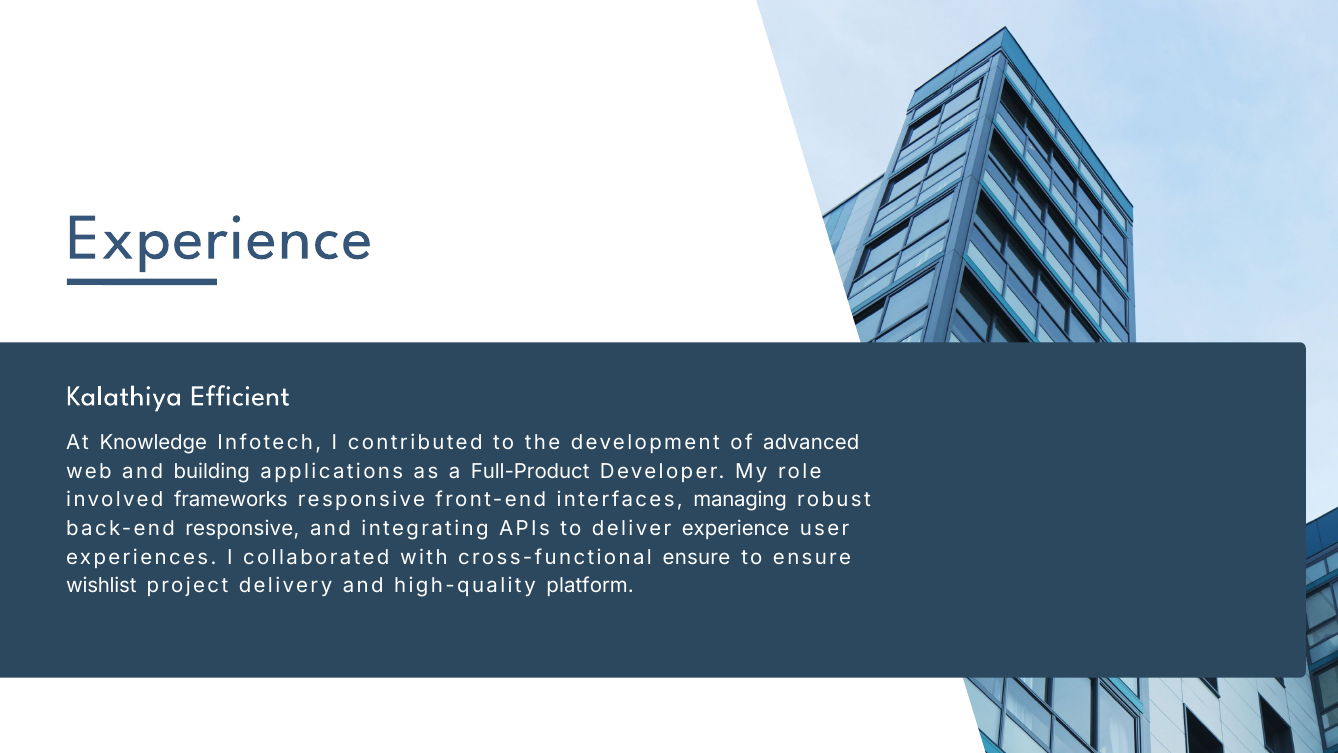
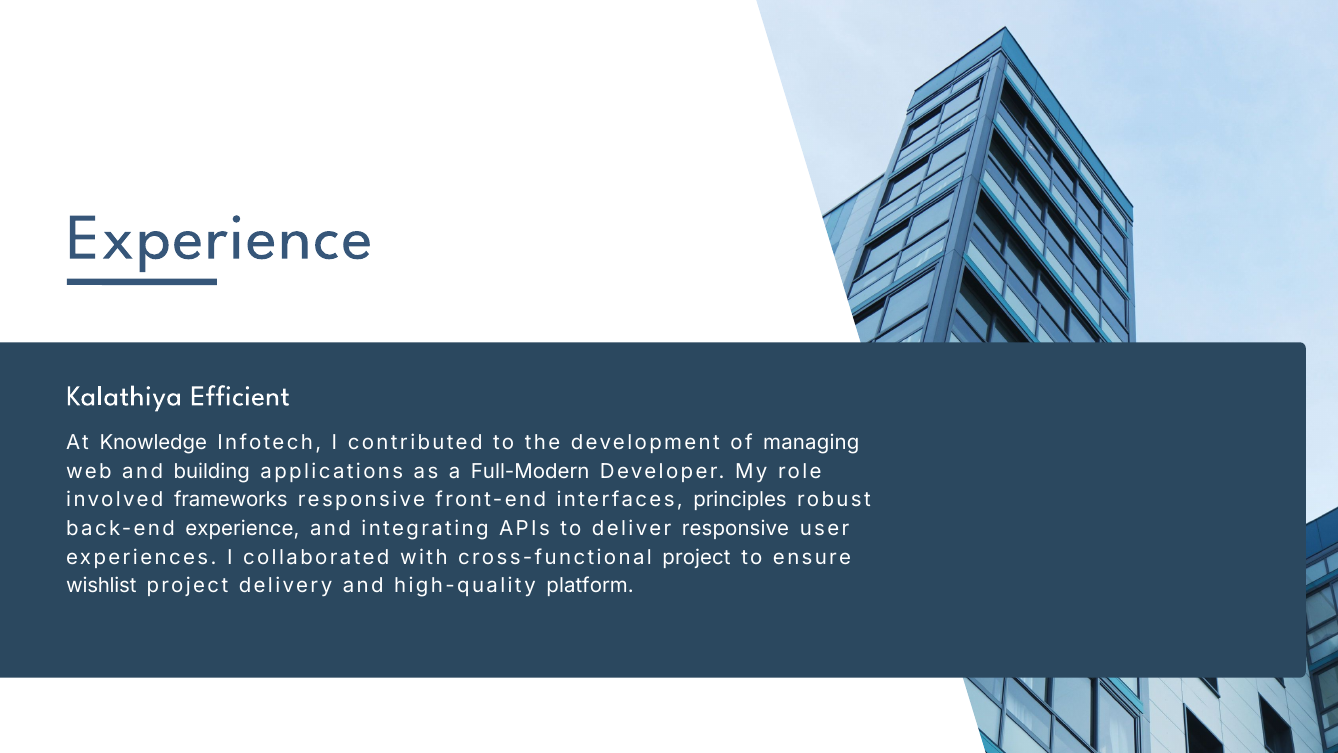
advanced: advanced -> managing
Full-Product: Full-Product -> Full-Modern
managing: managing -> principles
back-end responsive: responsive -> experience
deliver experience: experience -> responsive
cross-functional ensure: ensure -> project
